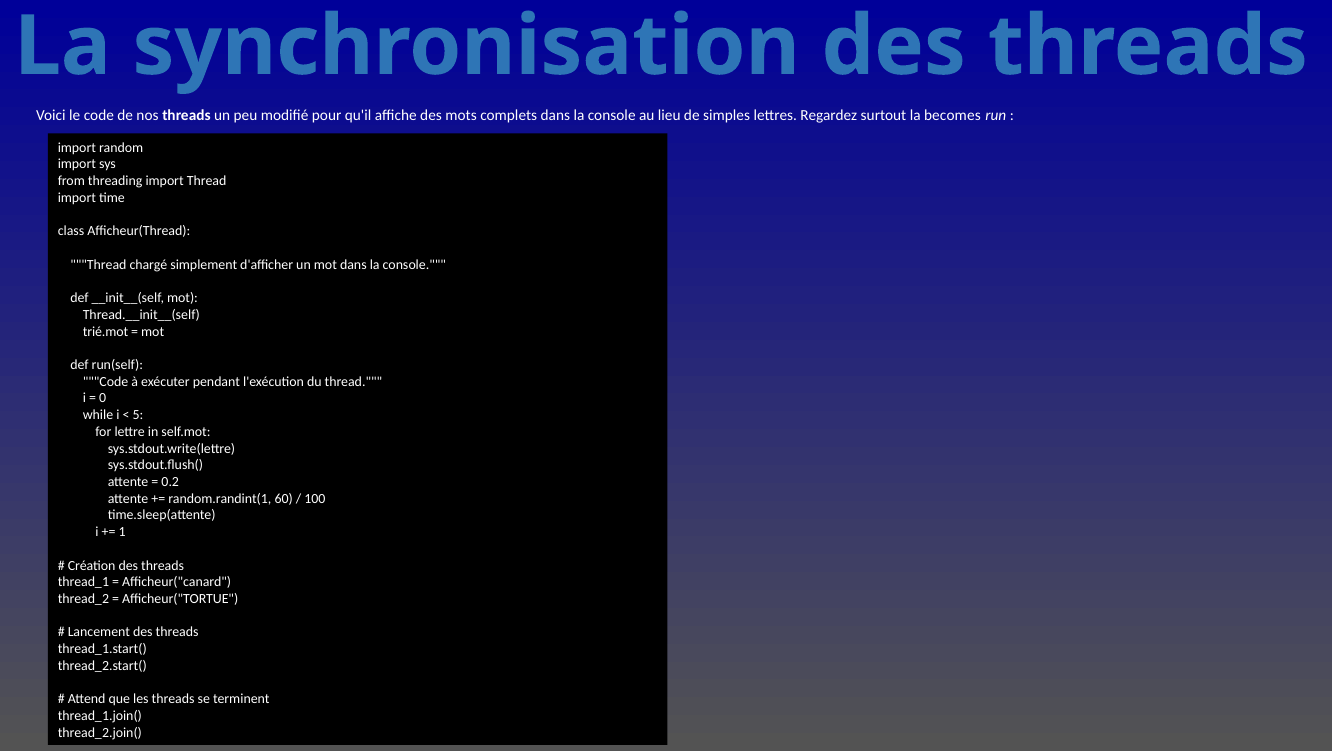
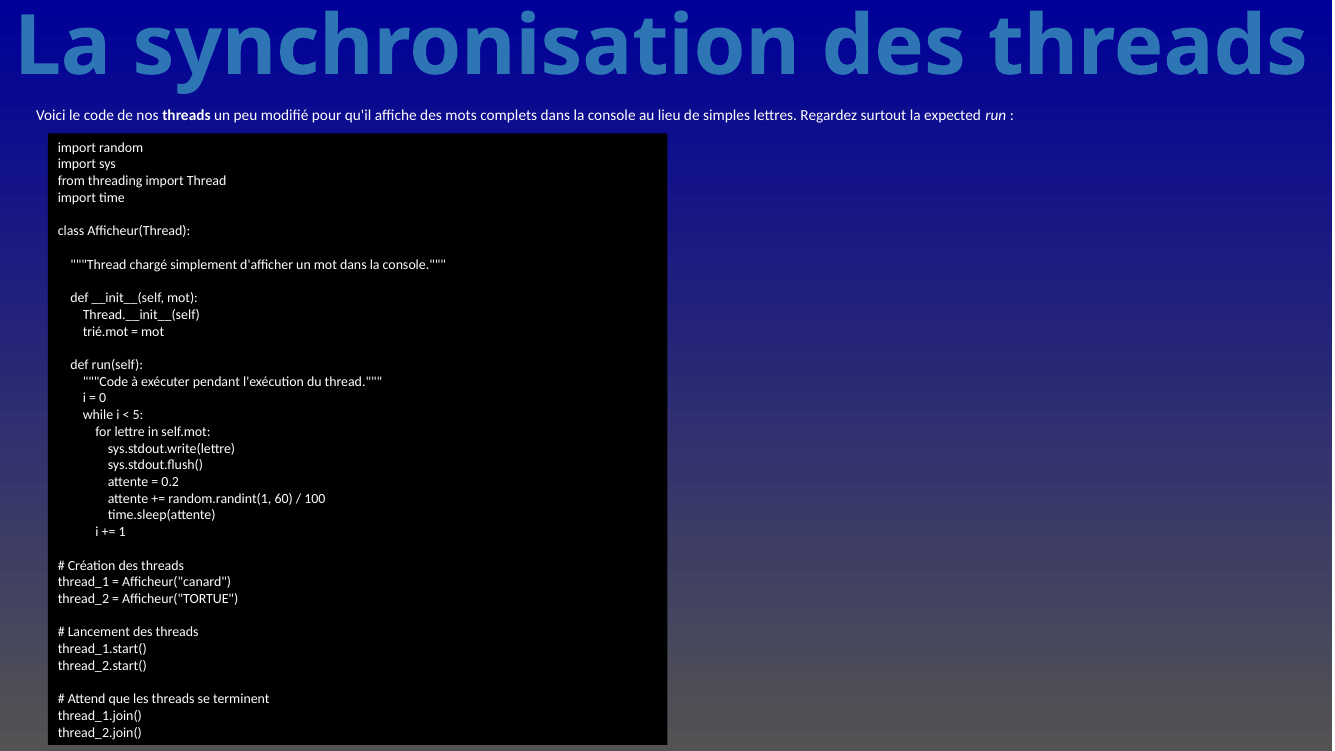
becomes: becomes -> expected
